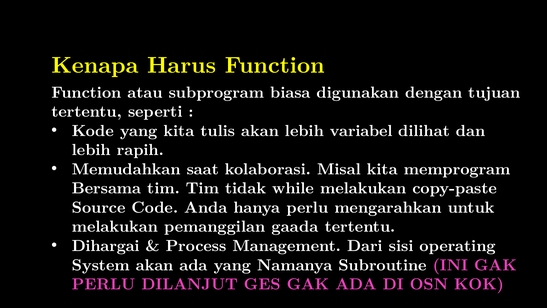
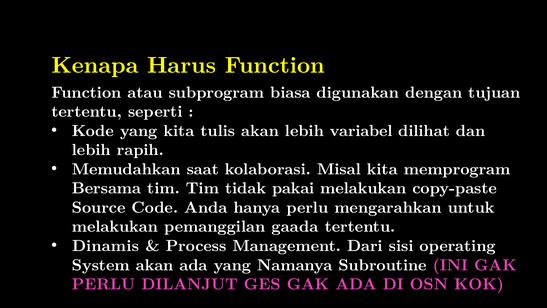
while: while -> pakai
Dihargai: Dihargai -> Dinamis
